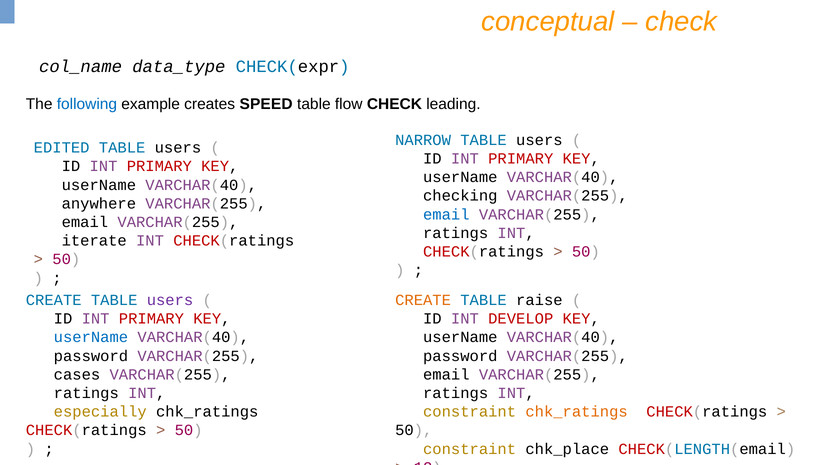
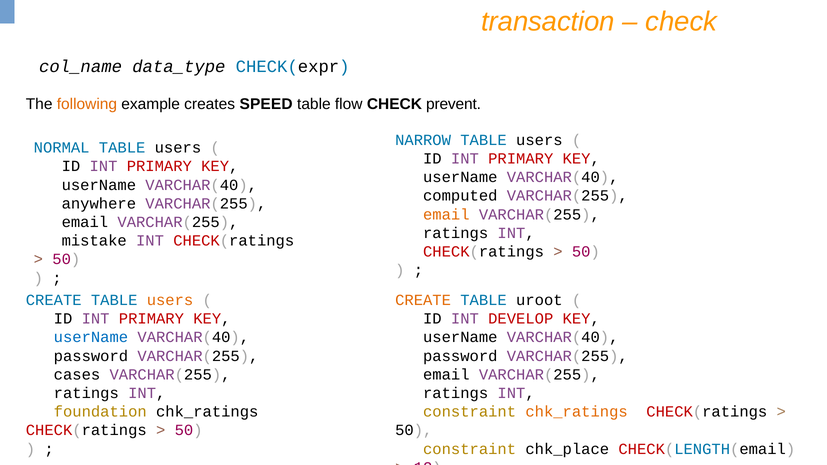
conceptual: conceptual -> transaction
following colour: blue -> orange
leading: leading -> prevent
EDITED: EDITED -> NORMAL
checking: checking -> computed
email at (446, 215) colour: blue -> orange
iterate: iterate -> mistake
users at (170, 300) colour: purple -> orange
raise: raise -> uroot
especially: especially -> foundation
